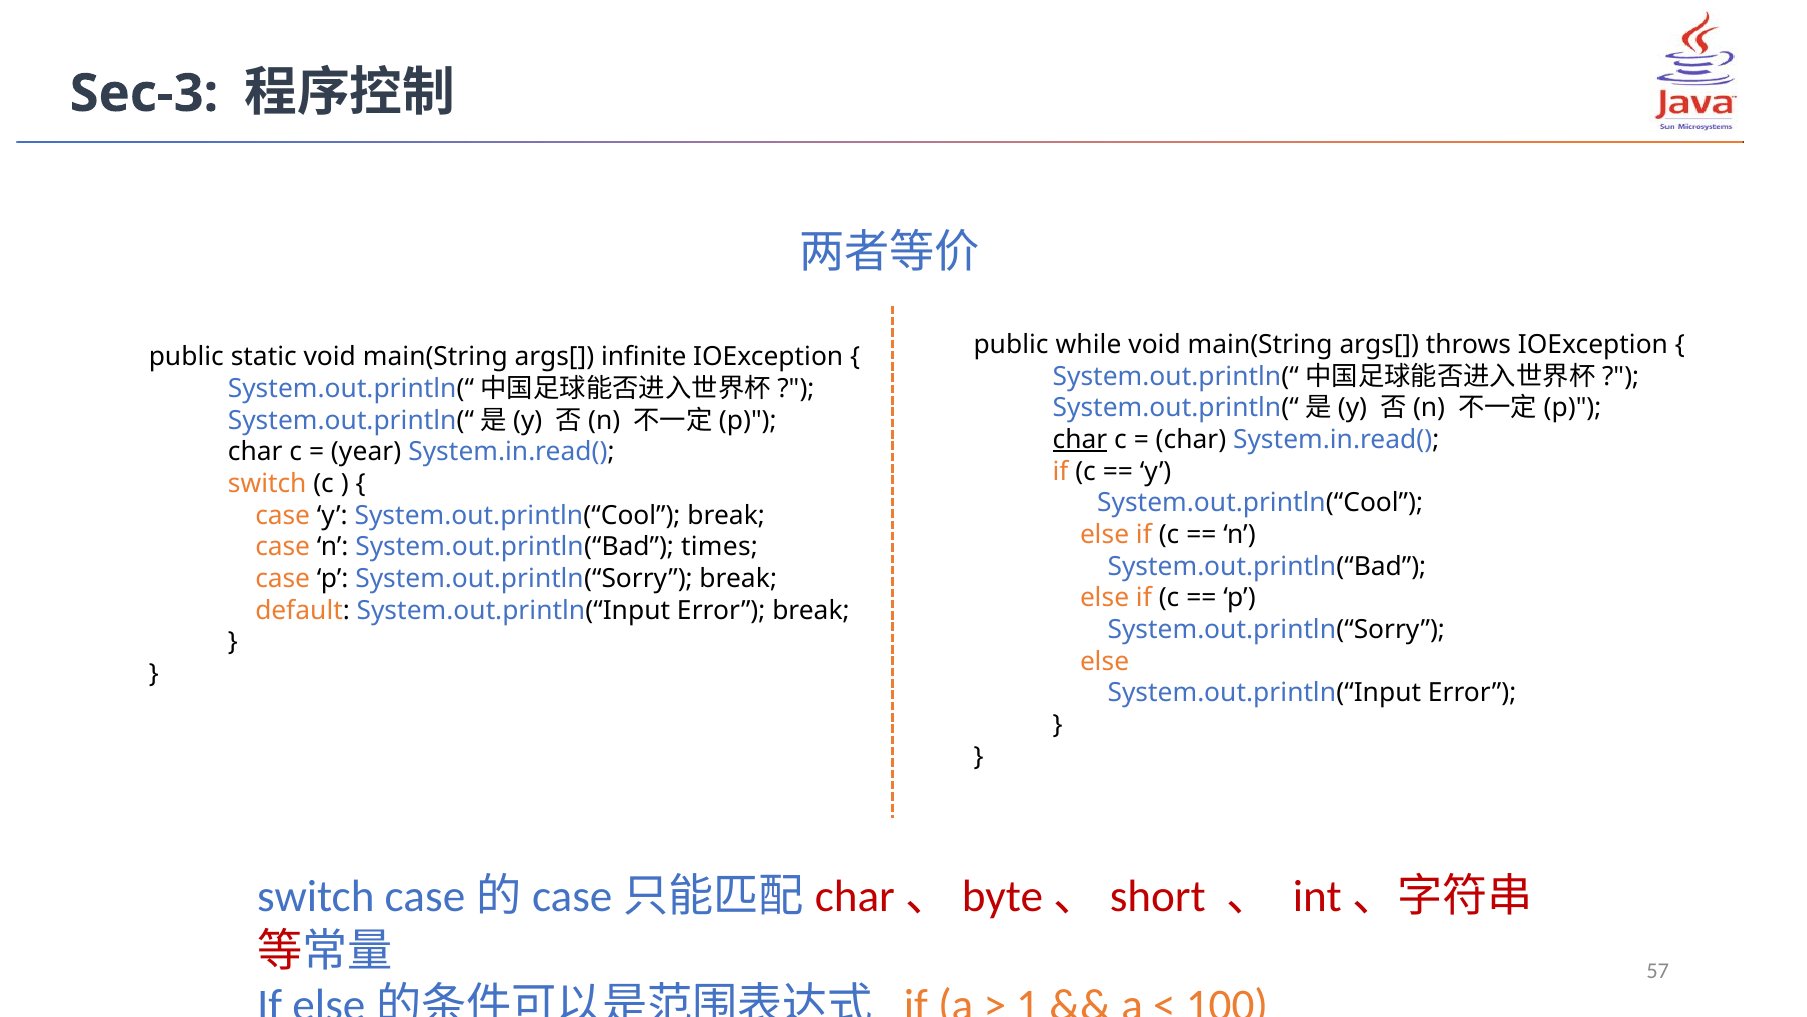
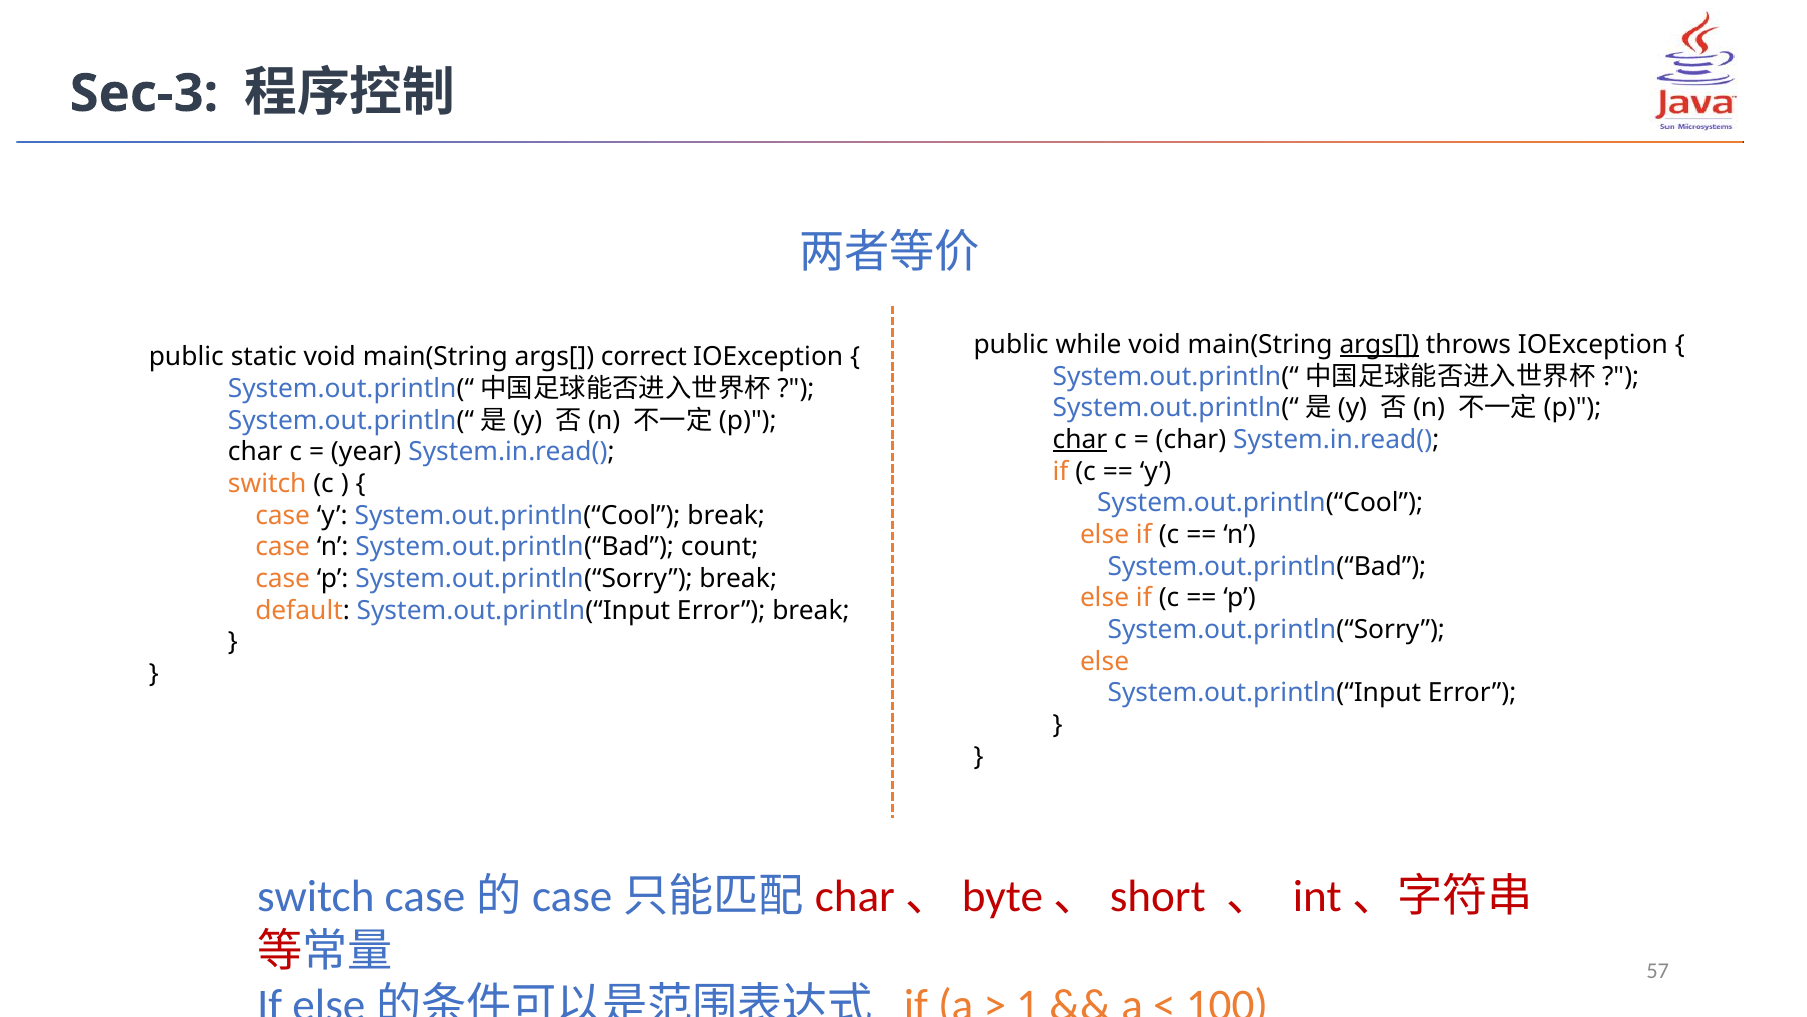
args[ at (1379, 345) underline: none -> present
infinite: infinite -> correct
times: times -> count
